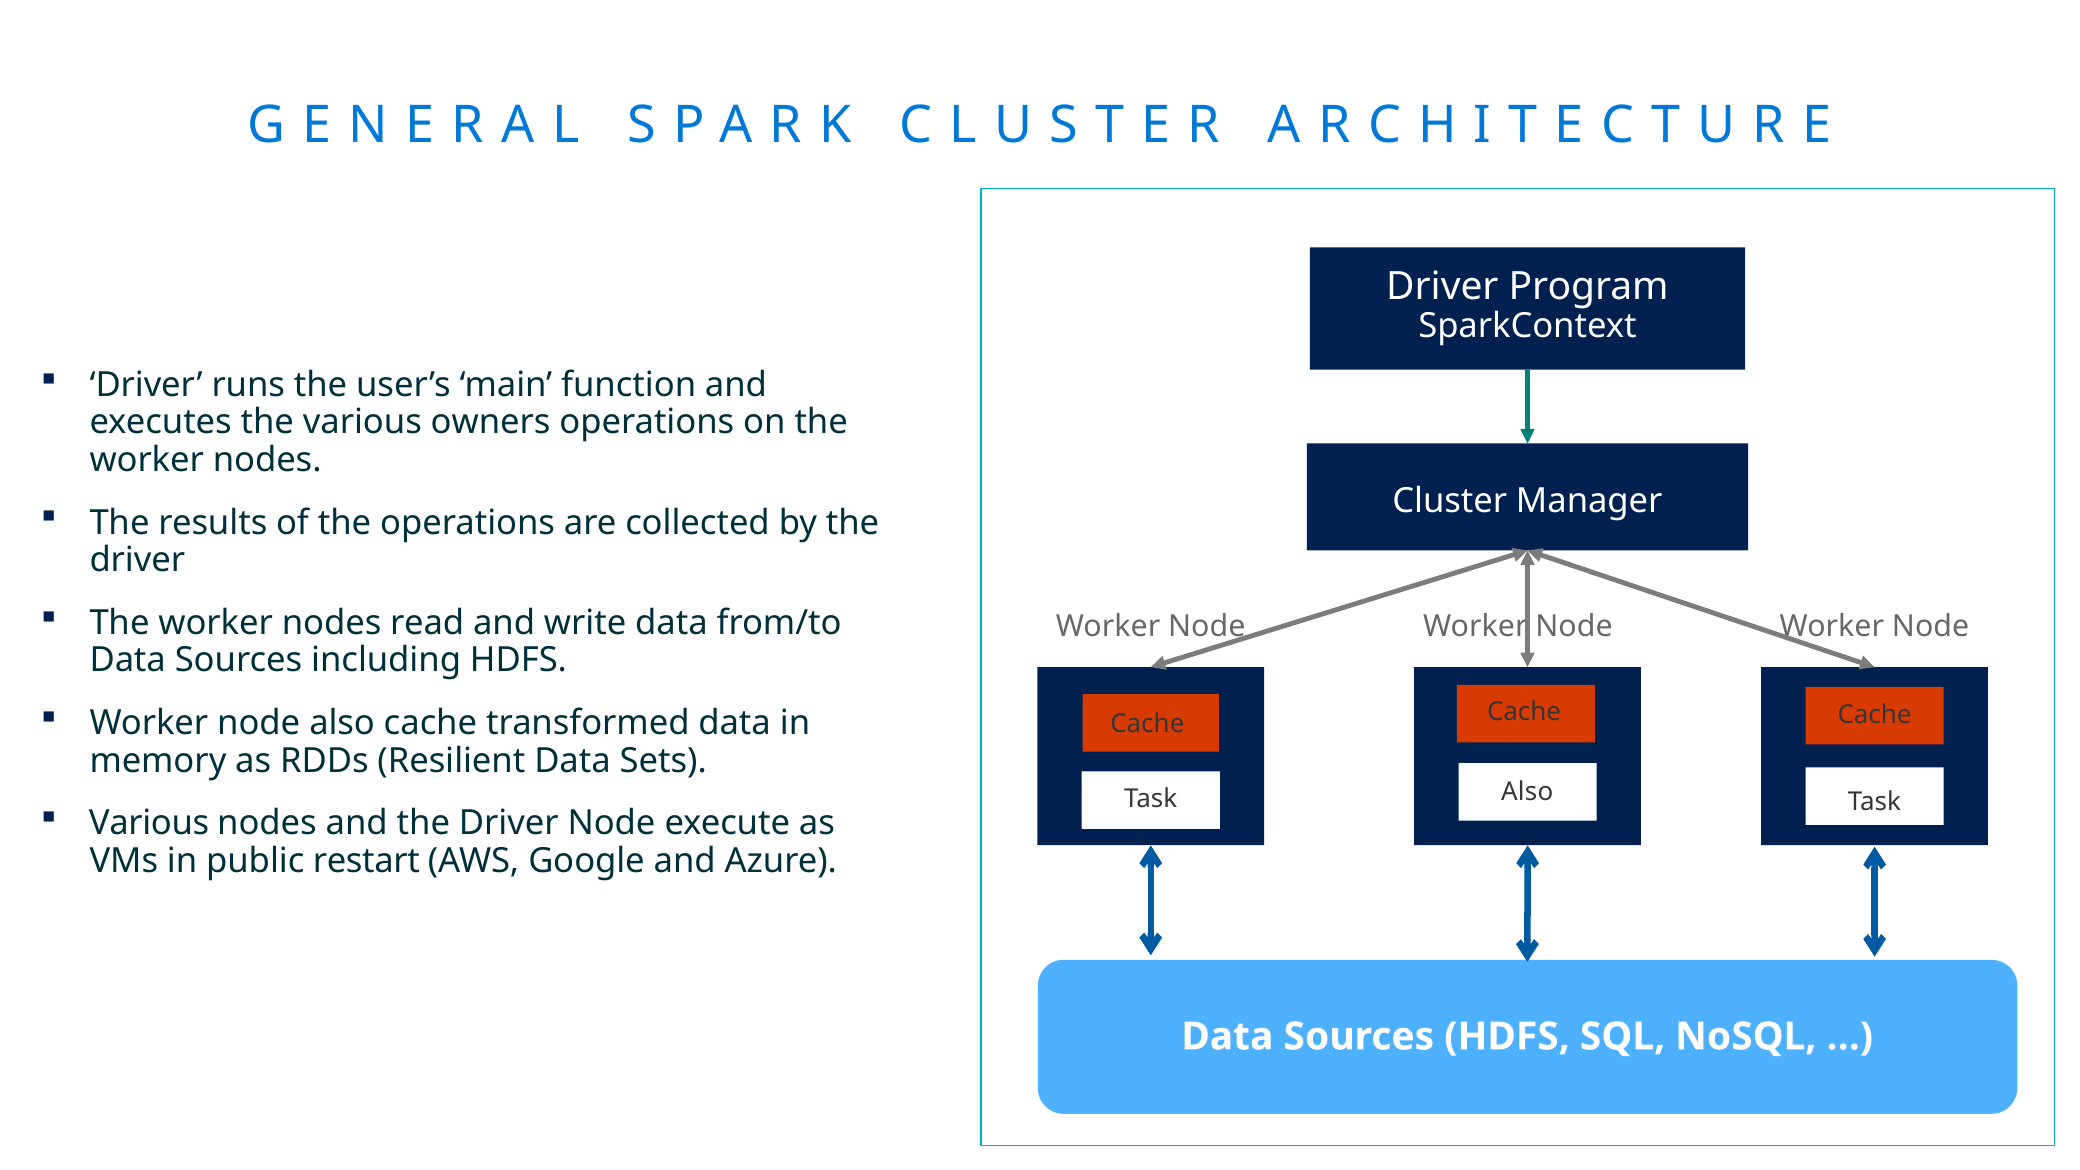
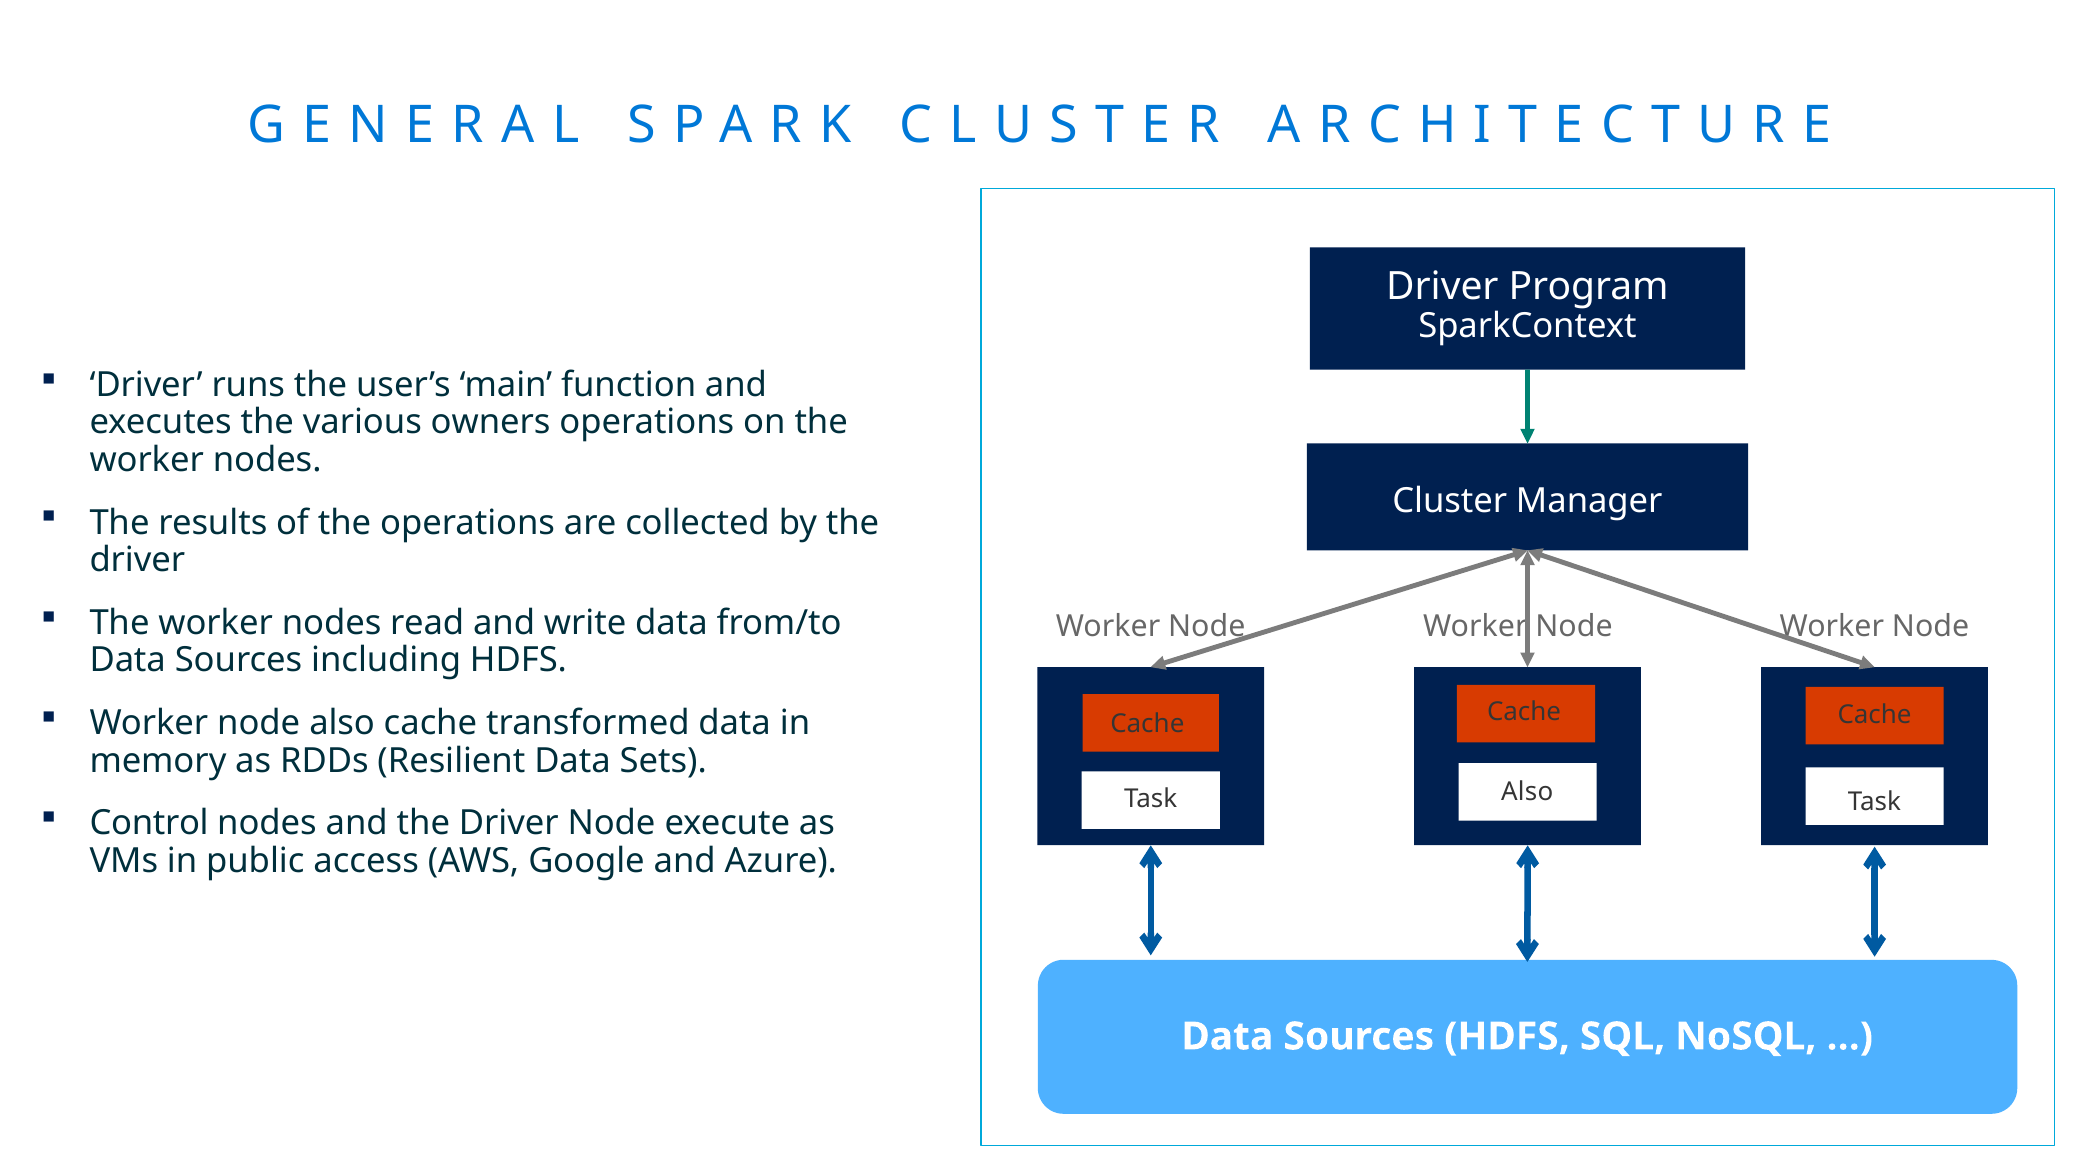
Various at (149, 824): Various -> Control
restart: restart -> access
